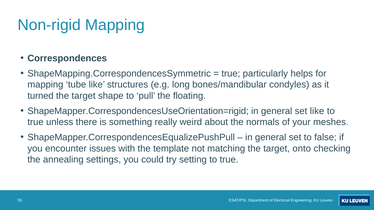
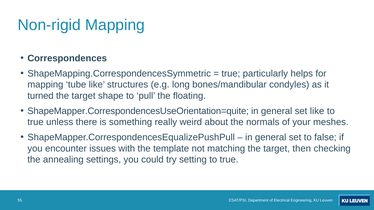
ShapeMapper.CorrespondencesUseOrientation=rigid: ShapeMapper.CorrespondencesUseOrientation=rigid -> ShapeMapper.CorrespondencesUseOrientation=quite
onto: onto -> then
